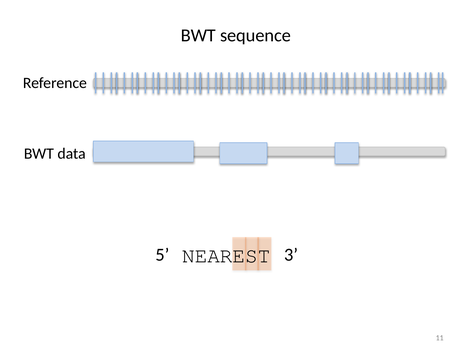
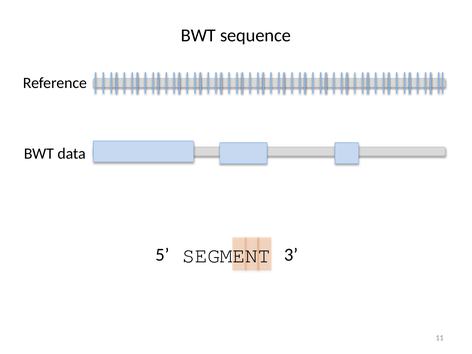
NEAREST: NEAREST -> SEGMENT
